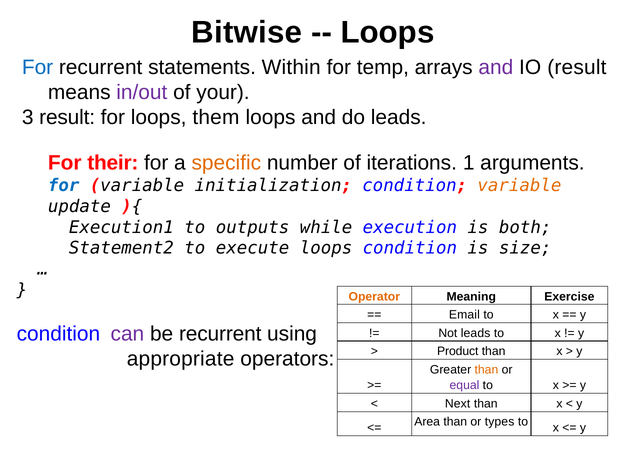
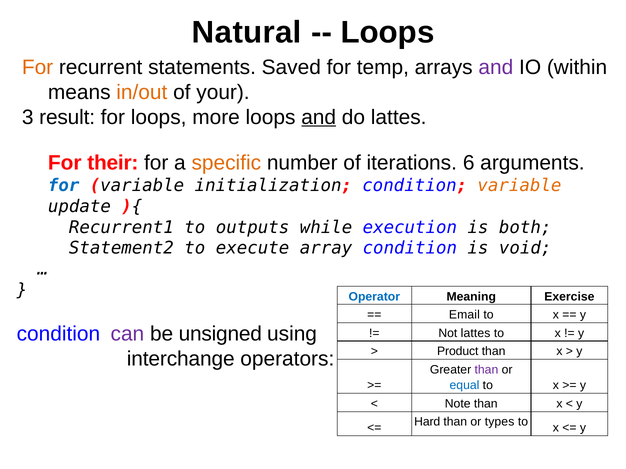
Bitwise: Bitwise -> Natural
For at (38, 67) colour: blue -> orange
Within: Within -> Saved
IO result: result -> within
in/out colour: purple -> orange
them: them -> more
and at (319, 117) underline: none -> present
do leads: leads -> lattes
1: 1 -> 6
Execution1: Execution1 -> Recurrent1
execute loops: loops -> array
size: size -> void
Operator colour: orange -> blue
be recurrent: recurrent -> unsigned
Not leads: leads -> lattes
appropriate: appropriate -> interchange
than at (486, 370) colour: orange -> purple
equal colour: purple -> blue
Next: Next -> Note
Area: Area -> Hard
